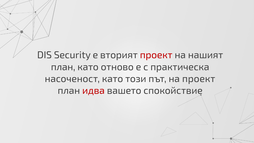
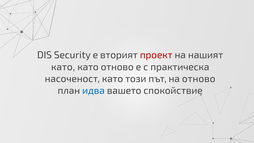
план at (63, 67): план -> като
на проект: проект -> отново
идва colour: red -> blue
